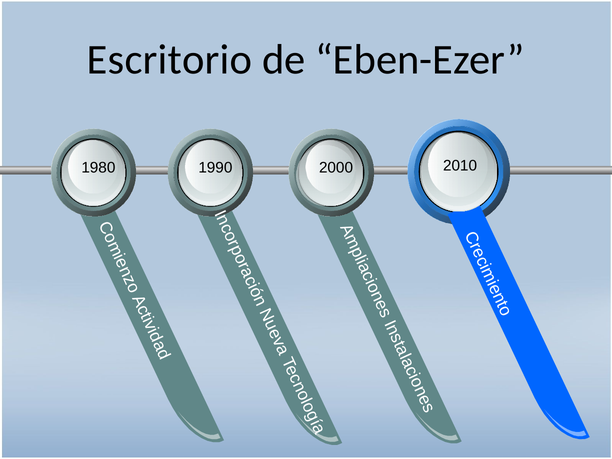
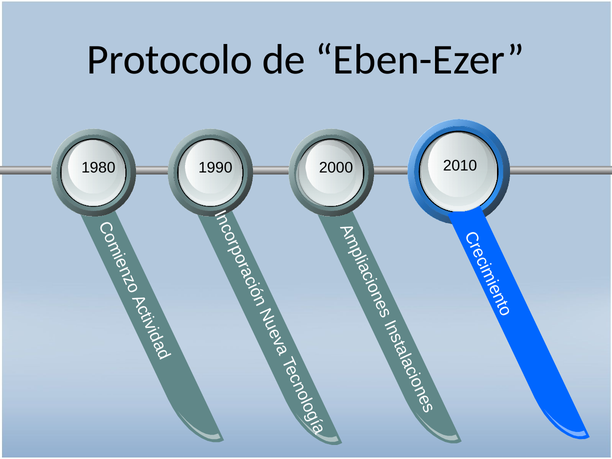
Escritorio: Escritorio -> Protocolo
